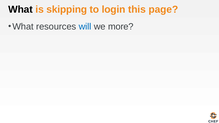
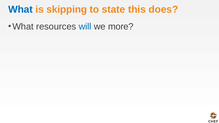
What at (20, 9) colour: black -> blue
login: login -> state
page: page -> does
